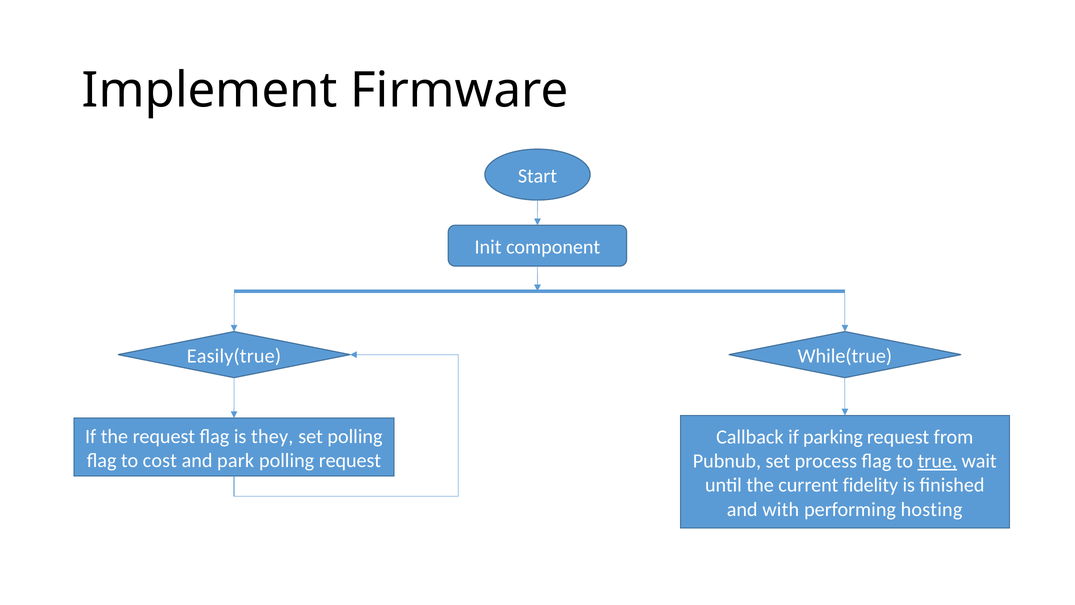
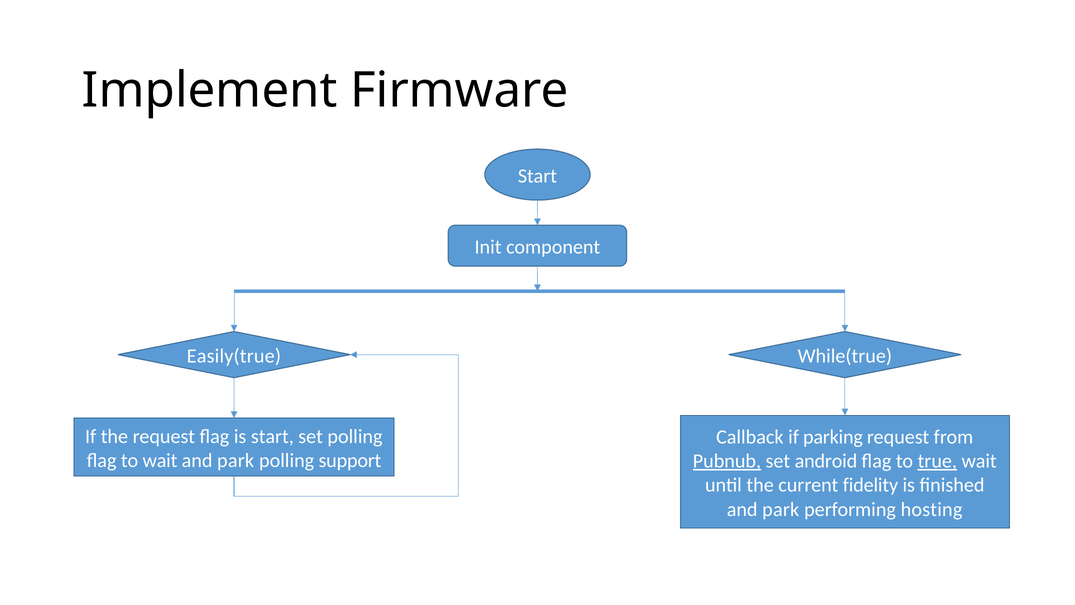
is they: they -> start
to cost: cost -> wait
polling request: request -> support
Pubnub underline: none -> present
process: process -> android
with at (781, 509): with -> park
